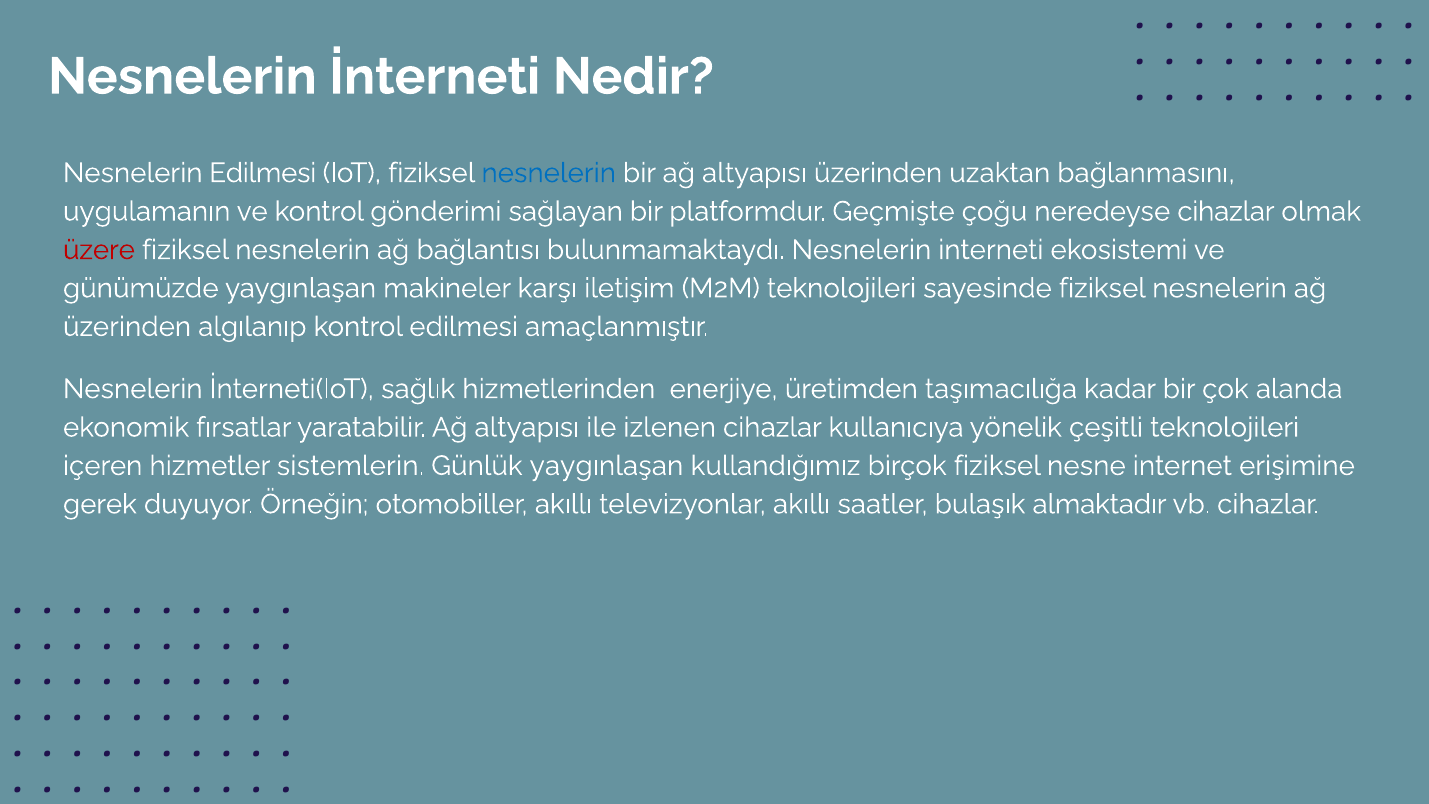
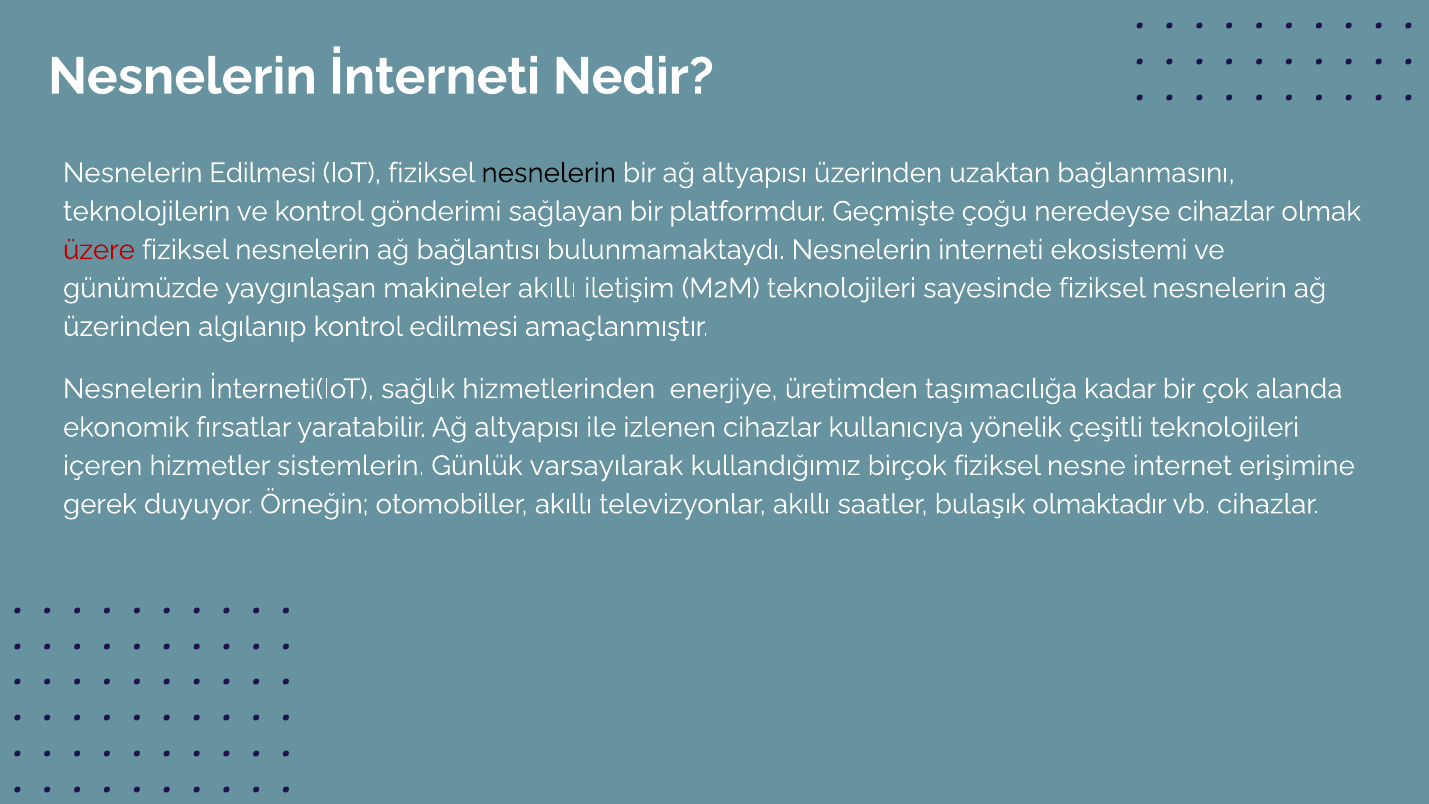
nesnelerin at (549, 173) colour: blue -> black
uygulamanın: uygulamanın -> teknolojilerin
makineler karşı: karşı -> akıllı
Günlük yaygınlaşan: yaygınlaşan -> varsayılarak
almaktadır: almaktadır -> olmaktadır
